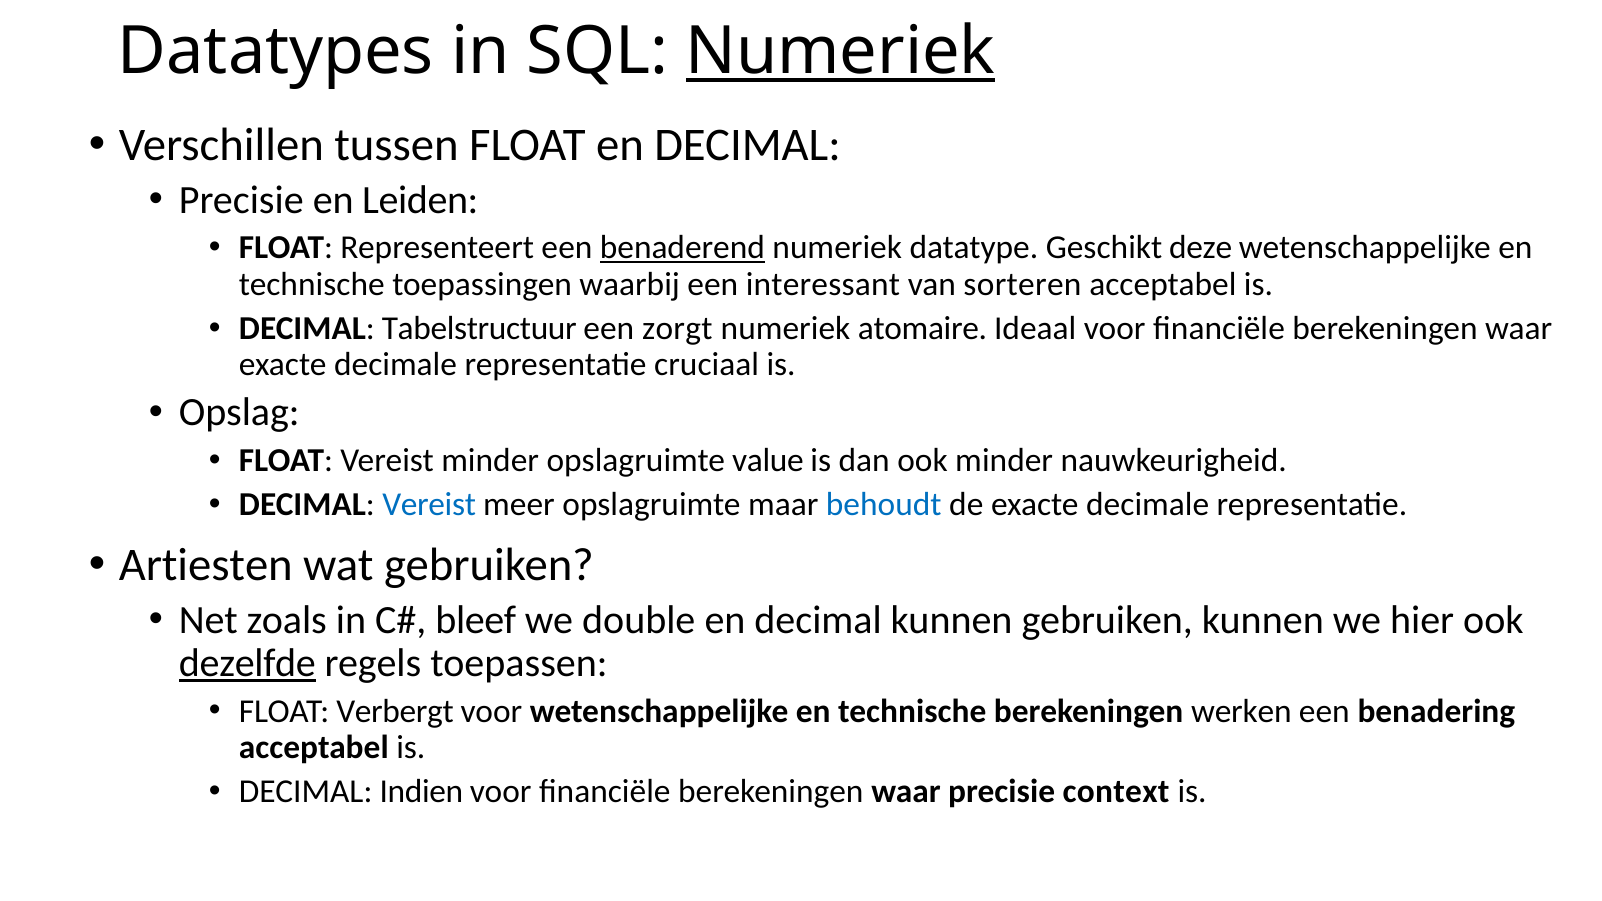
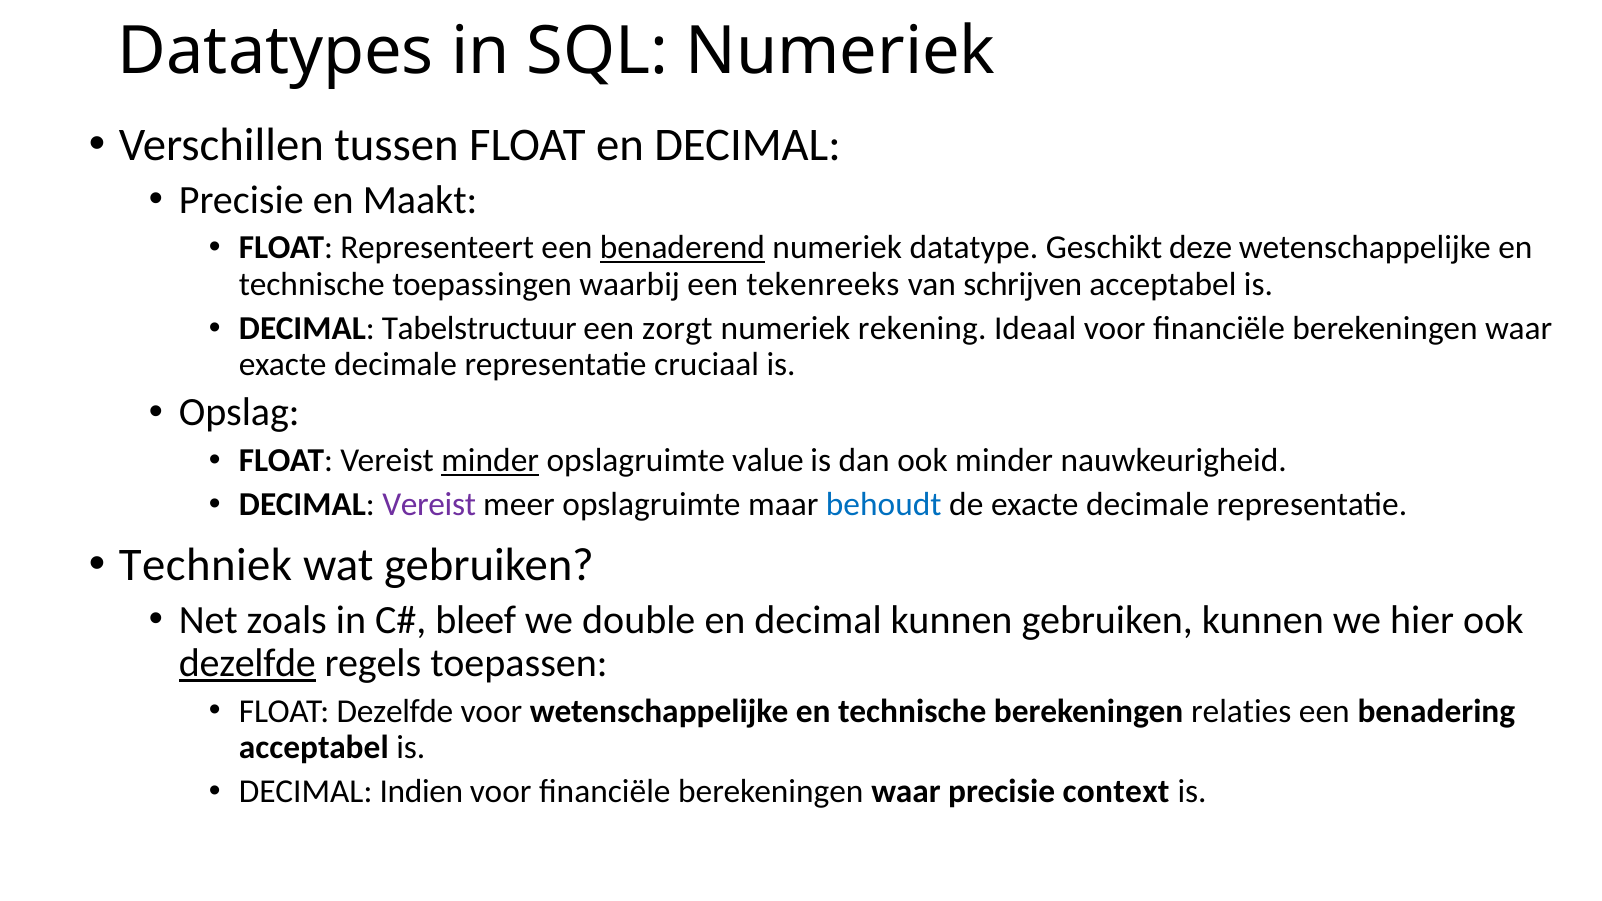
Numeriek at (841, 52) underline: present -> none
Leiden: Leiden -> Maakt
interessant: interessant -> tekenreeks
sorteren: sorteren -> schrijven
atomaire: atomaire -> rekening
minder at (490, 461) underline: none -> present
Vereist at (429, 505) colour: blue -> purple
Artiesten: Artiesten -> Techniek
FLOAT Verbergt: Verbergt -> Dezelfde
werken: werken -> relaties
